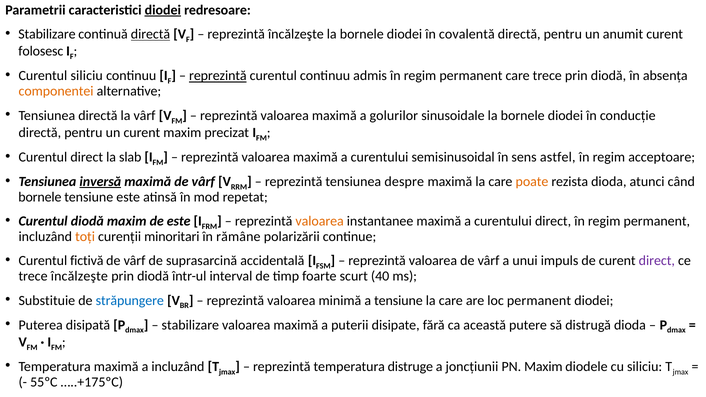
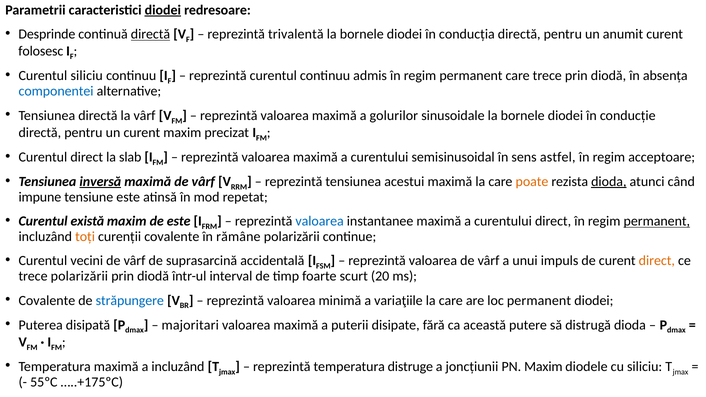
Stabilizare at (47, 34): Stabilizare -> Desprinde
reprezintă încălzeşte: încălzeşte -> trivalentă
covalentă: covalentă -> conducția
reprezintă at (218, 76) underline: present -> none
componentei colour: orange -> blue
despre: despre -> acestui
dioda at (609, 182) underline: none -> present
bornele at (40, 197): bornele -> impune
Curentul diodă: diodă -> există
valoarea at (320, 221) colour: orange -> blue
permanent at (657, 221) underline: none -> present
curenții minoritari: minoritari -> covalente
fictivă: fictivă -> vecini
direct at (657, 261) colour: purple -> orange
trece încălzeşte: încălzeşte -> polarizării
40: 40 -> 20
Substituie at (47, 300): Substituie -> Covalente
a tensiune: tensiune -> variaţiile
stabilizare at (190, 325): stabilizare -> majoritari
